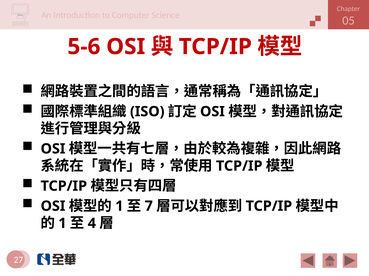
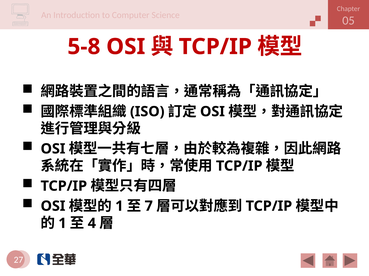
5-6: 5-6 -> 5-8
